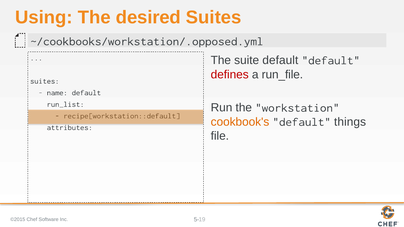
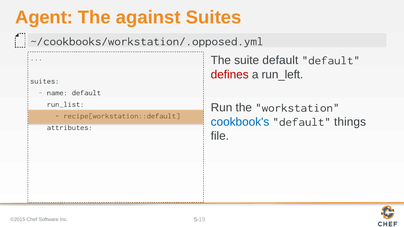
Using: Using -> Agent
desired: desired -> against
run_file: run_file -> run_left
cookbook's colour: orange -> blue
